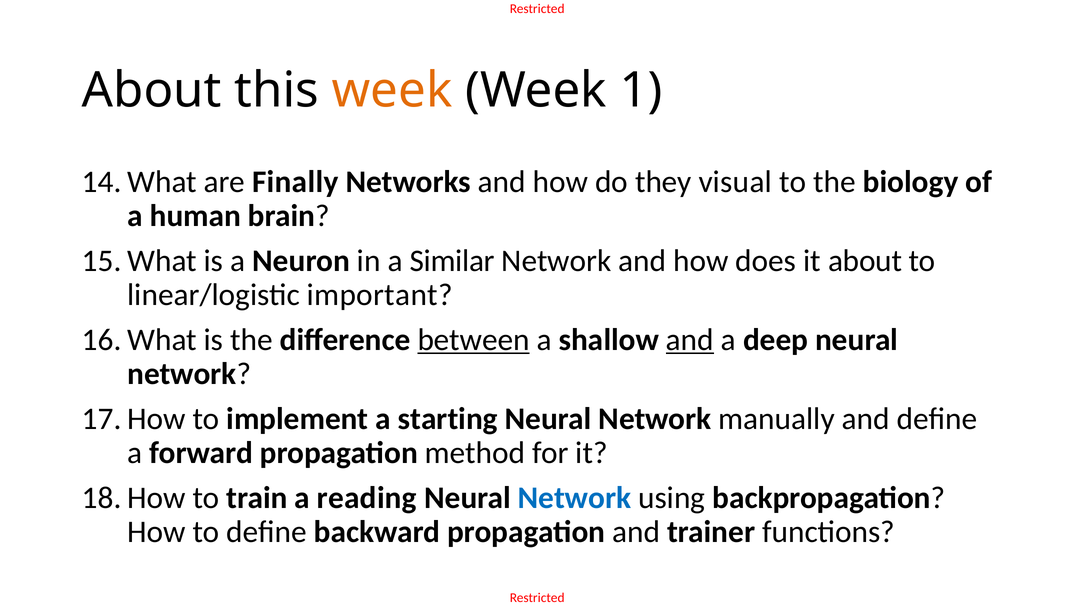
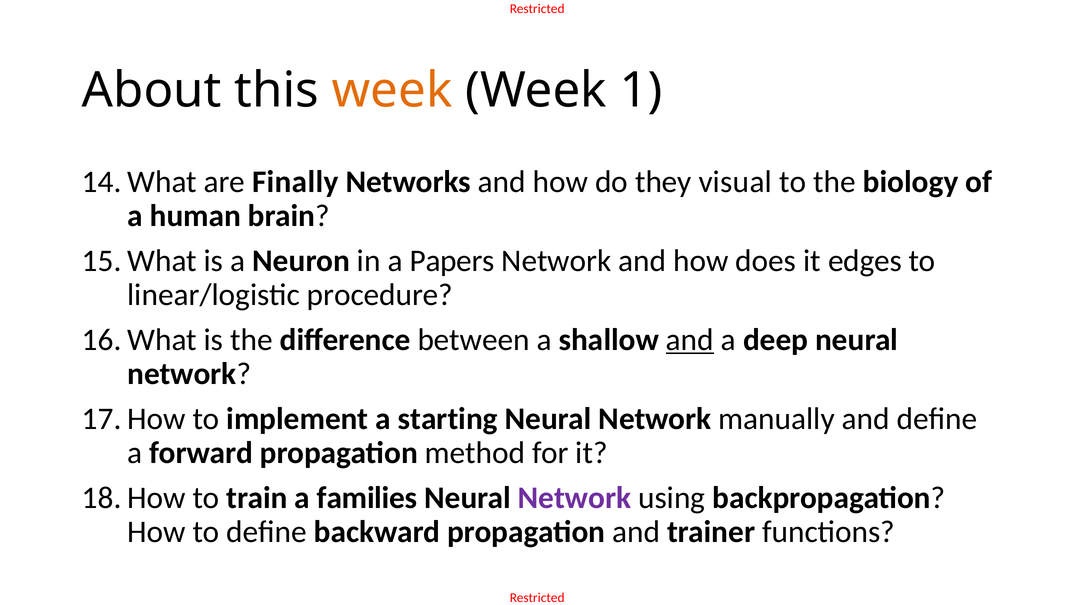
Similar: Similar -> Papers
it about: about -> edges
important: important -> procedure
between underline: present -> none
reading: reading -> families
Network at (575, 498) colour: blue -> purple
